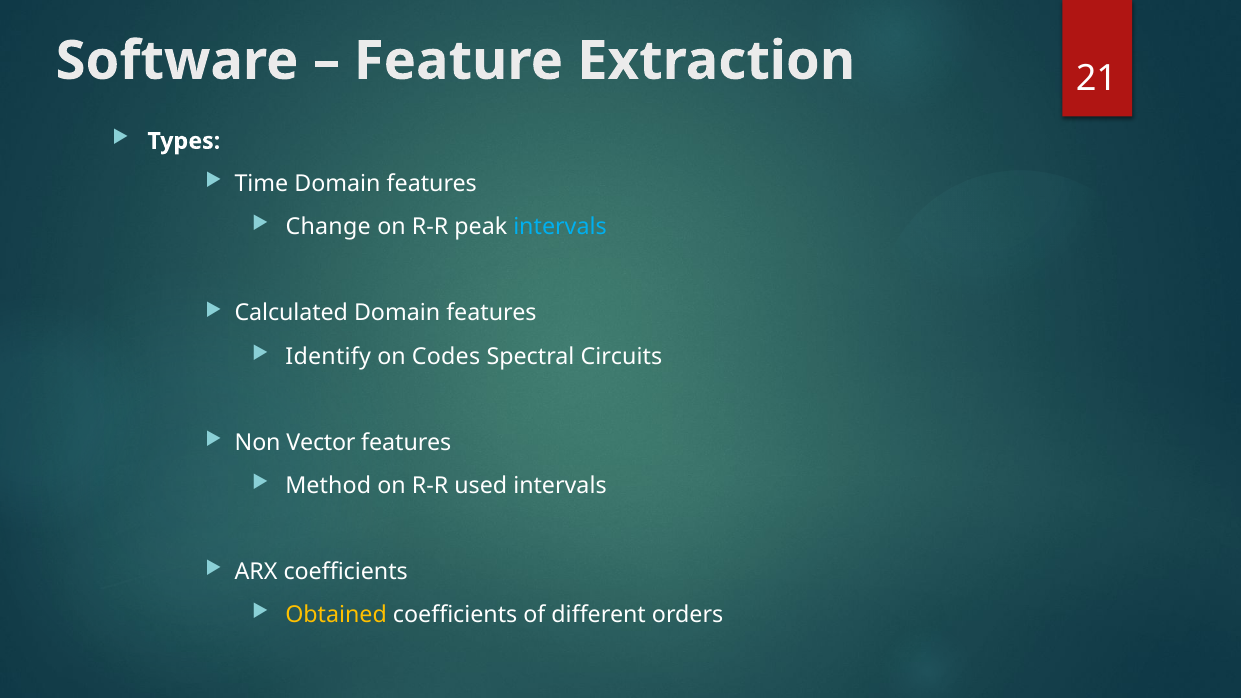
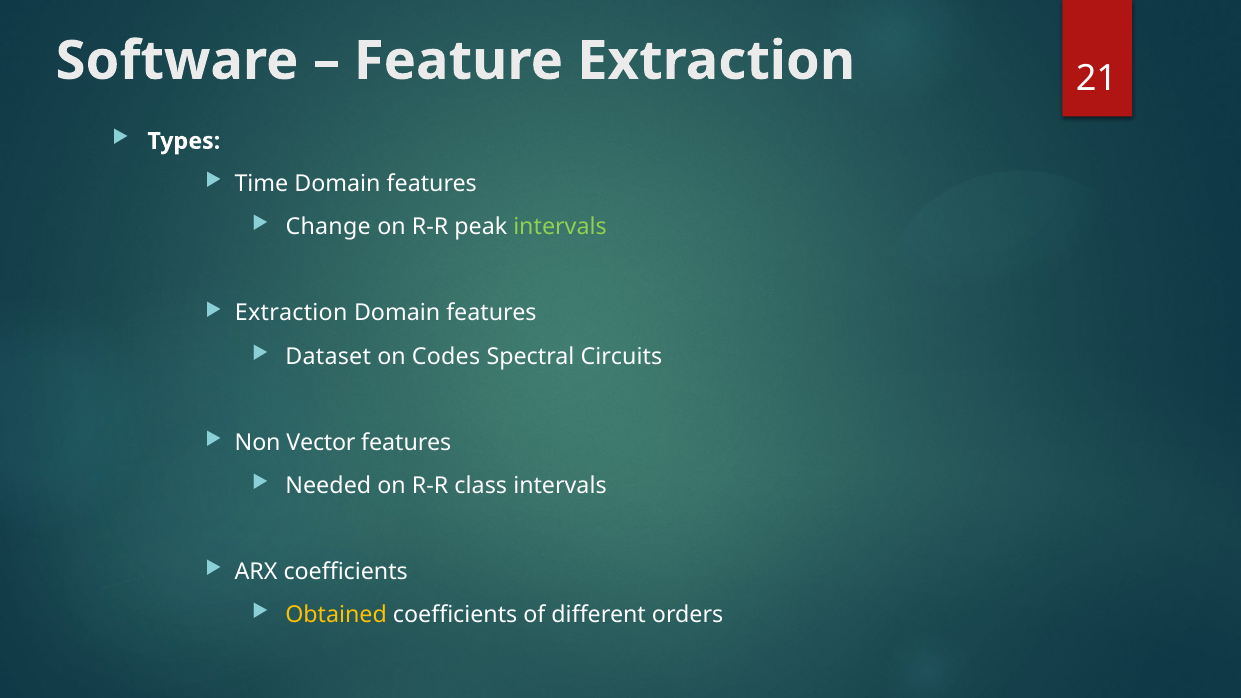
intervals at (560, 227) colour: light blue -> light green
Calculated at (291, 313): Calculated -> Extraction
Identify: Identify -> Dataset
Method: Method -> Needed
used: used -> class
